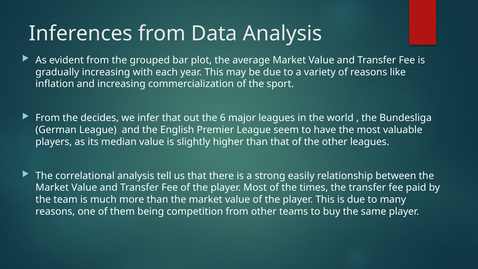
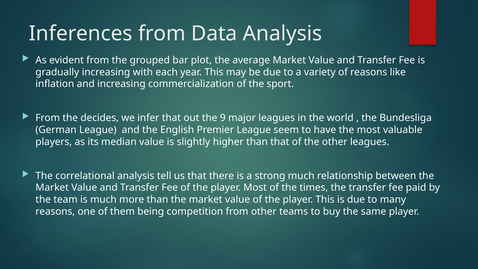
6: 6 -> 9
strong easily: easily -> much
